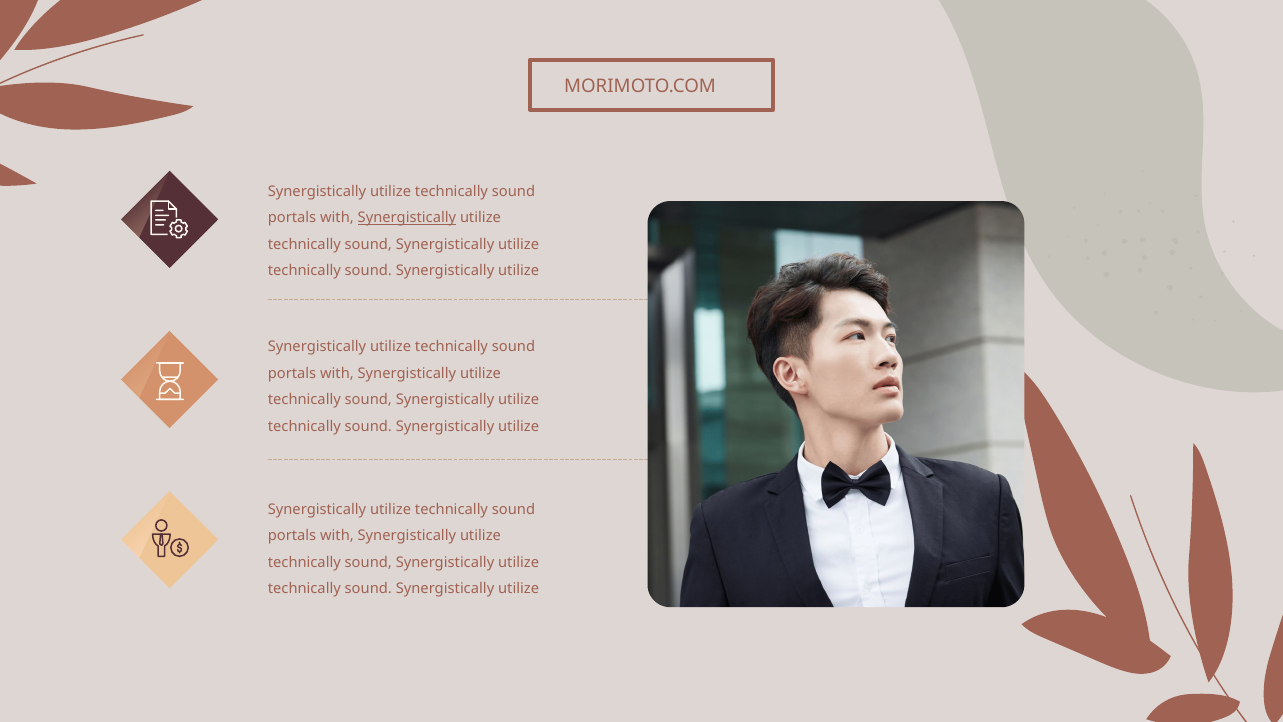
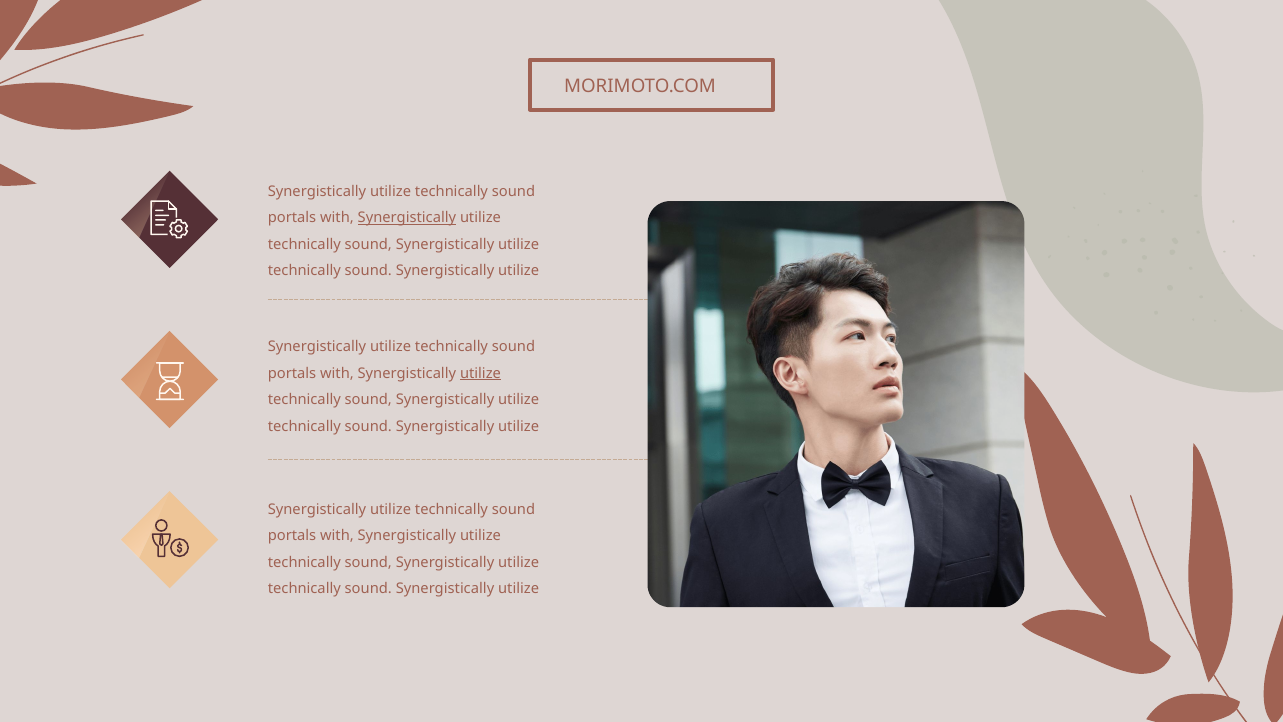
utilize at (480, 373) underline: none -> present
